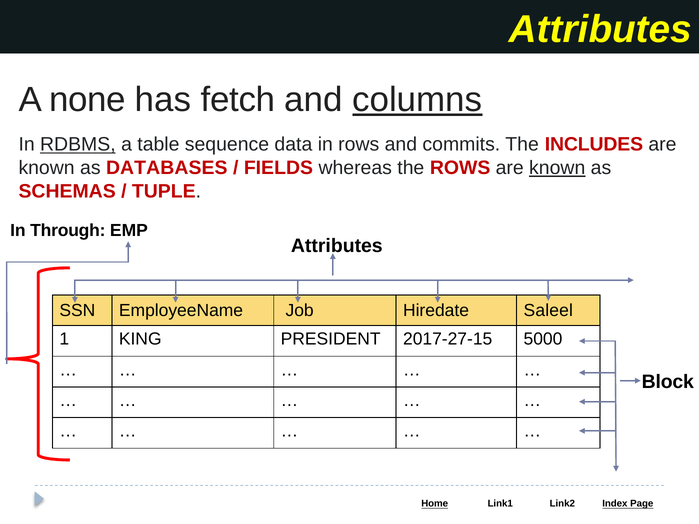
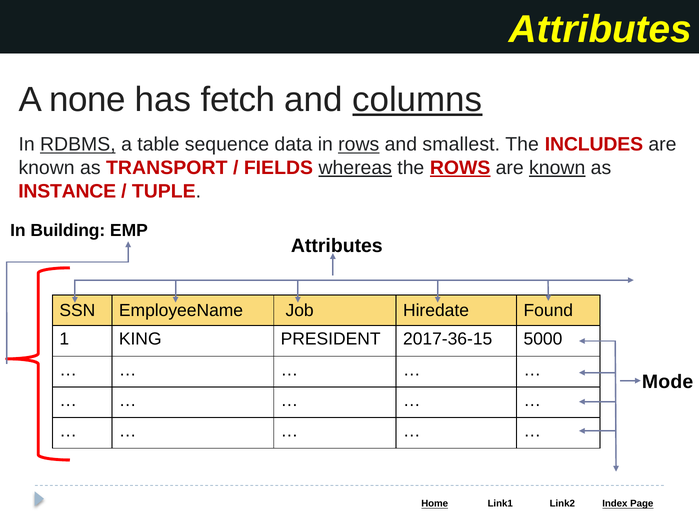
rows at (359, 145) underline: none -> present
commits: commits -> smallest
DATABASES: DATABASES -> TRANSPORT
whereas underline: none -> present
ROWS at (460, 168) underline: none -> present
SCHEMAS: SCHEMAS -> INSTANCE
Through: Through -> Building
Saleel: Saleel -> Found
2017-27-15: 2017-27-15 -> 2017-36-15
Block: Block -> Mode
